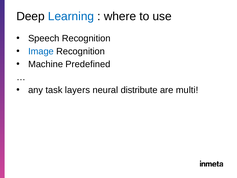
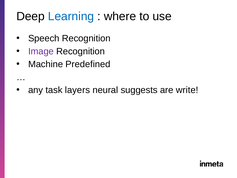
Image colour: blue -> purple
distribute: distribute -> suggests
multi: multi -> write
